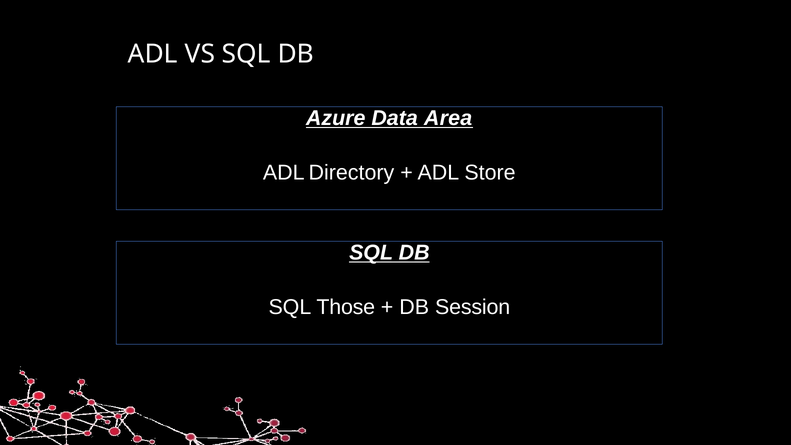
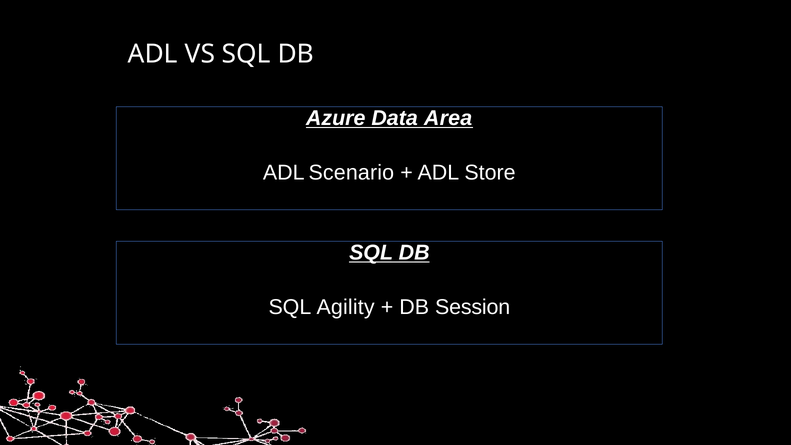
Directory: Directory -> Scenario
Those: Those -> Agility
